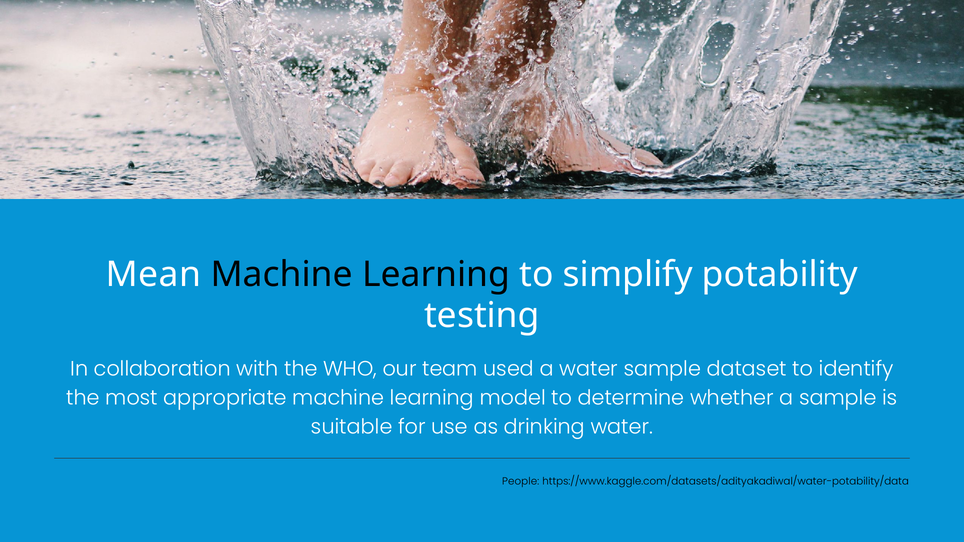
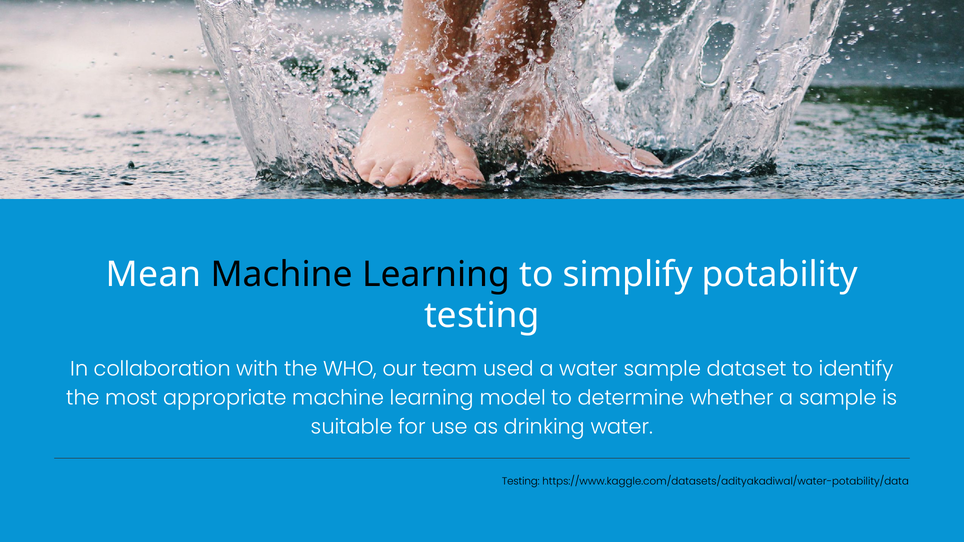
People at (521, 481): People -> Testing
